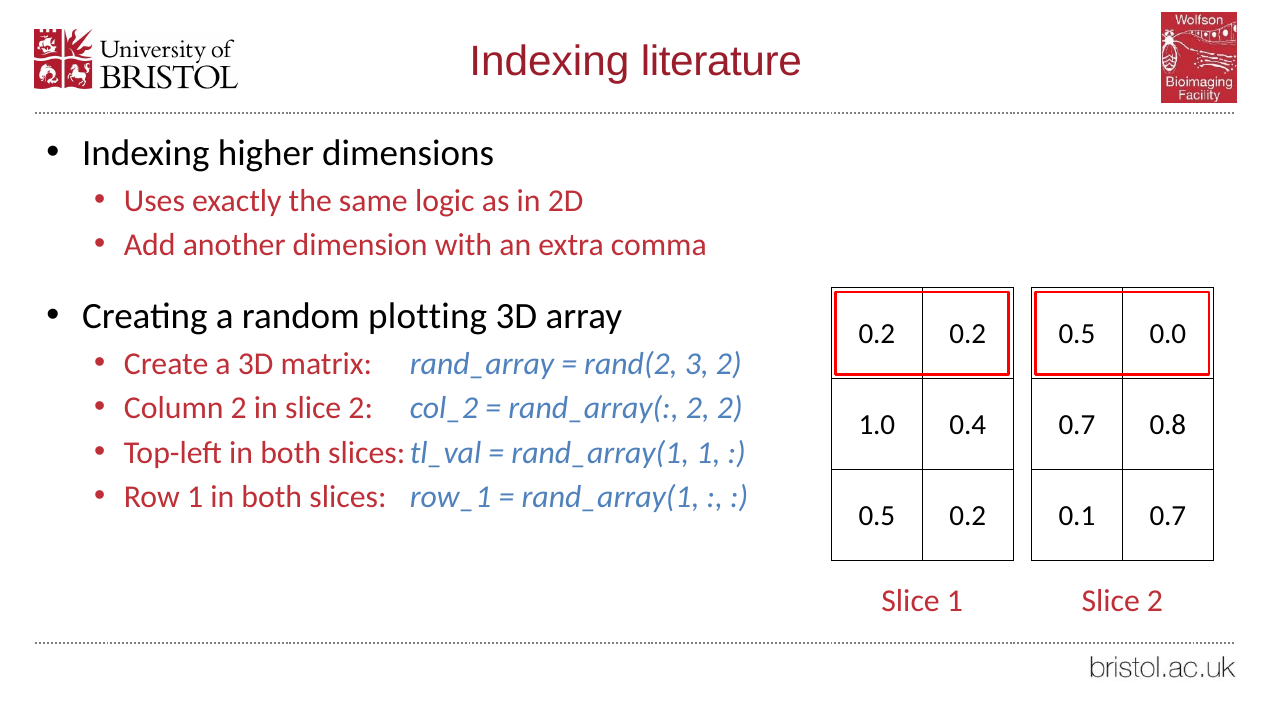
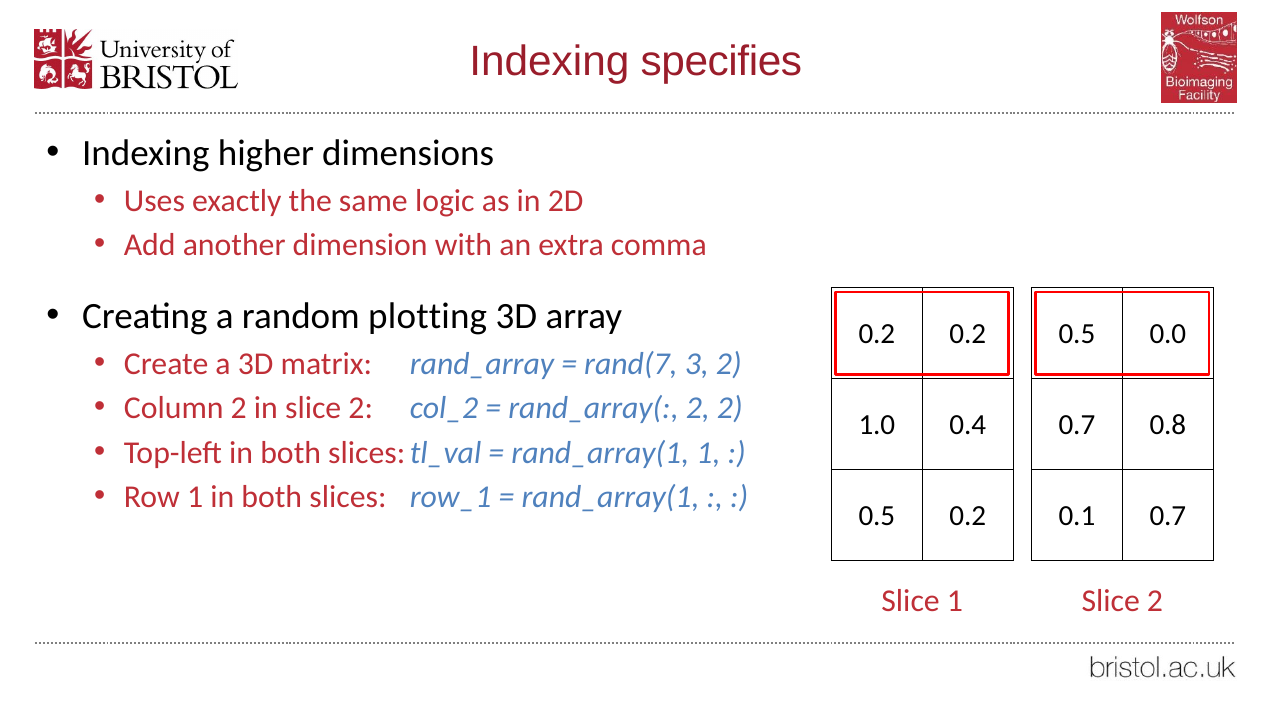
literature: literature -> specifies
rand(2: rand(2 -> rand(7
